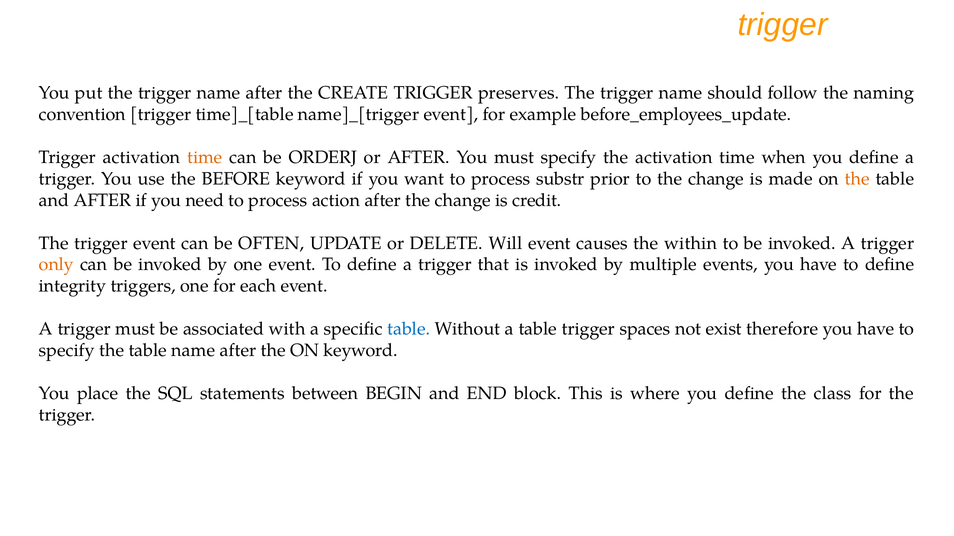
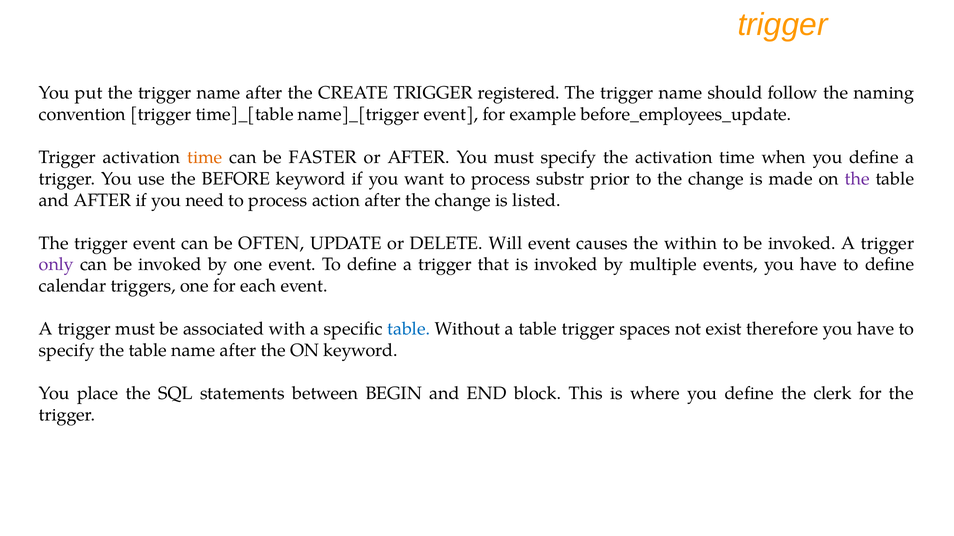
preserves: preserves -> registered
ORDERJ: ORDERJ -> FASTER
the at (857, 179) colour: orange -> purple
credit: credit -> listed
only colour: orange -> purple
integrity: integrity -> calendar
class: class -> clerk
